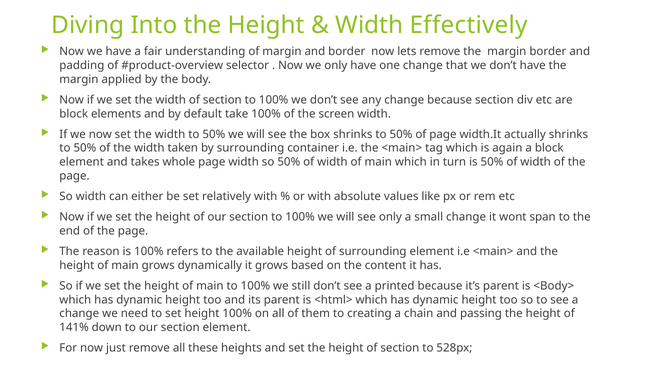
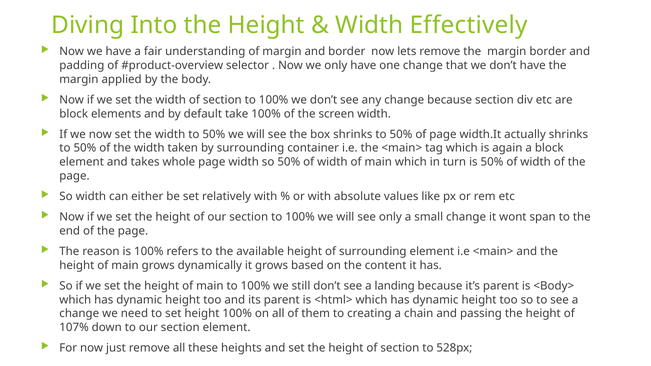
printed: printed -> landing
141%: 141% -> 107%
